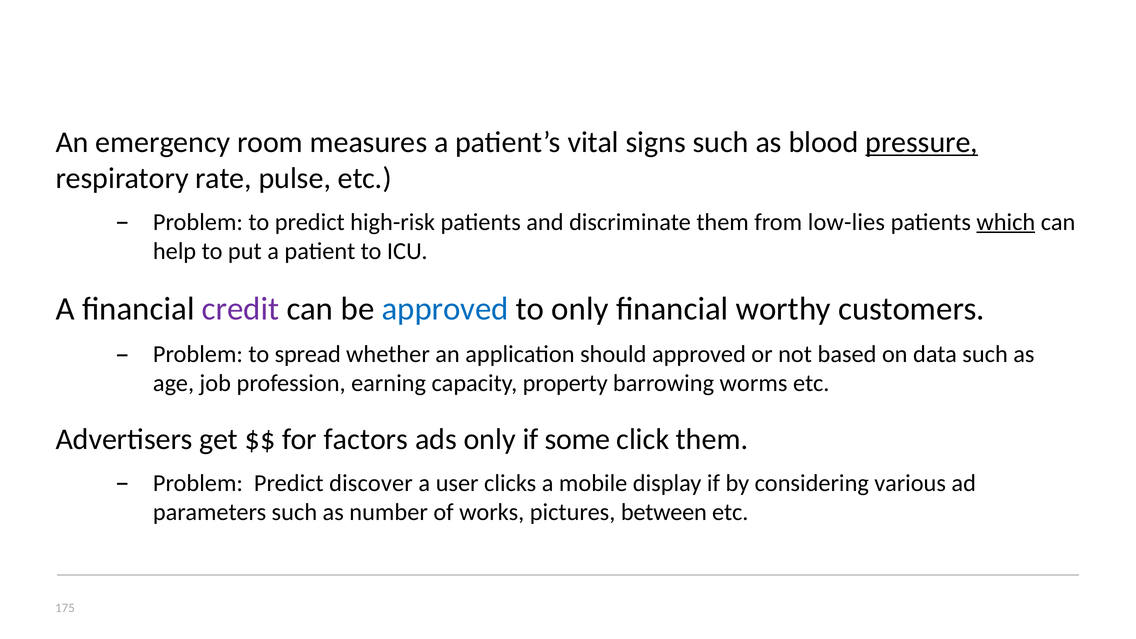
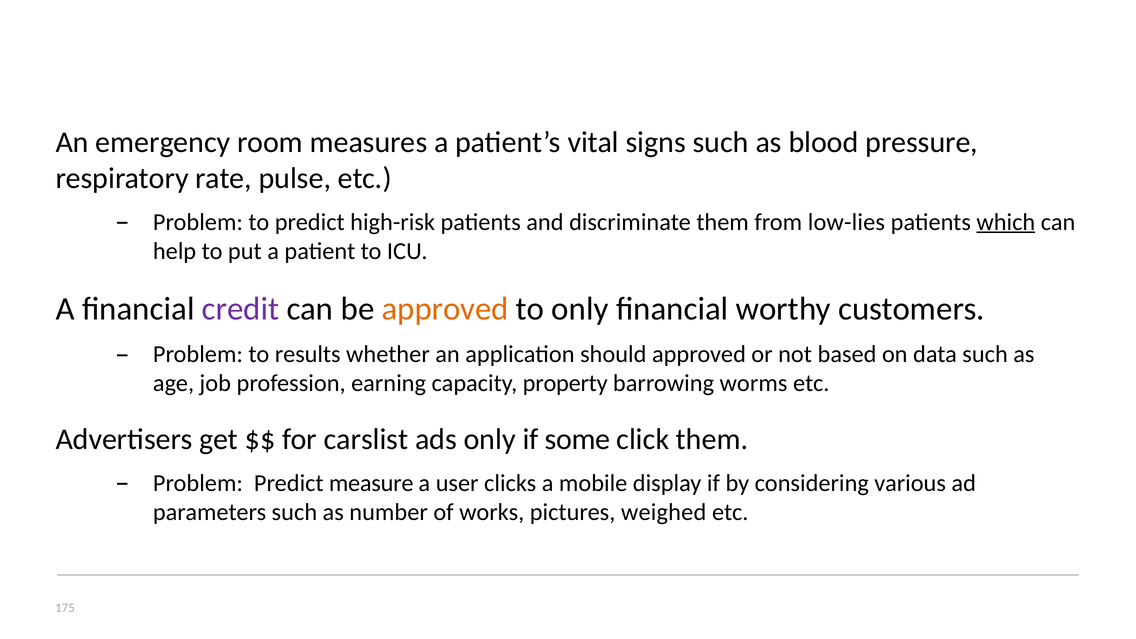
pressure underline: present -> none
approved at (445, 309) colour: blue -> orange
spread: spread -> results
factors: factors -> carslist
discover: discover -> measure
between: between -> weighed
